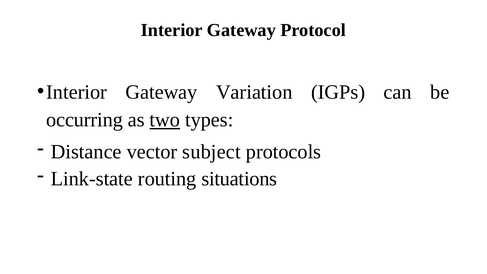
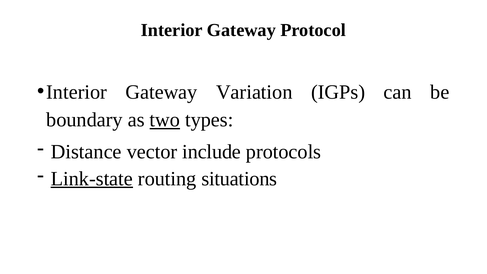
occurring: occurring -> boundary
subject: subject -> include
Link-state underline: none -> present
